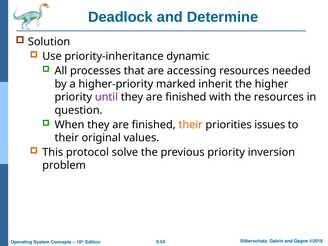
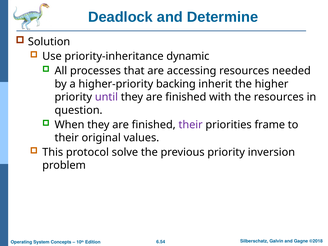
marked: marked -> backing
their at (191, 125) colour: orange -> purple
issues: issues -> frame
